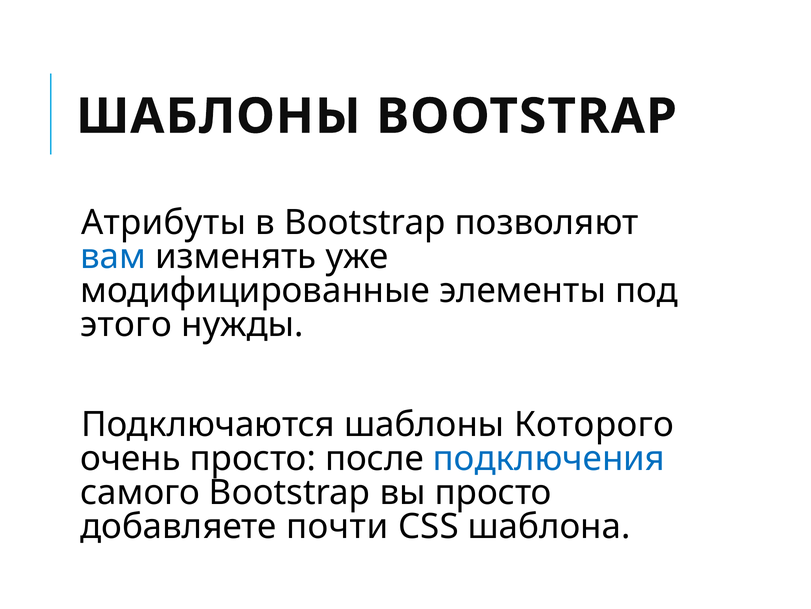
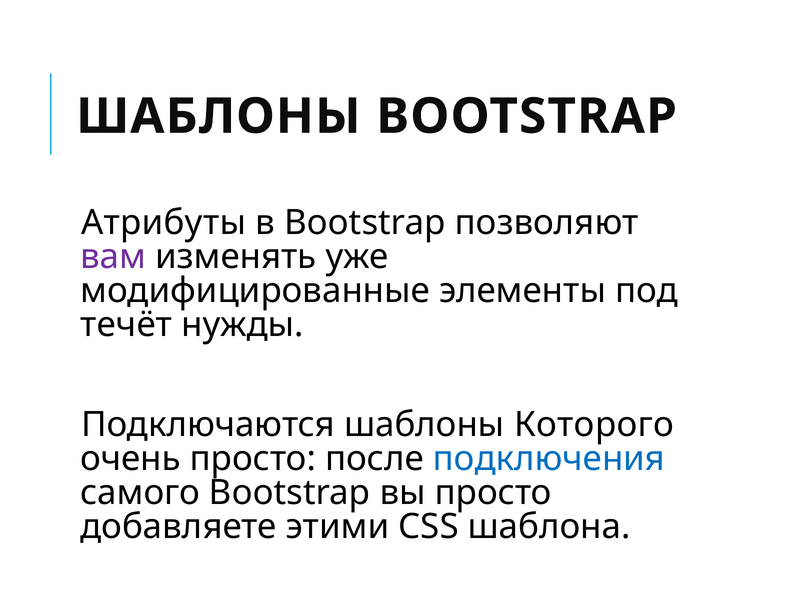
вам colour: blue -> purple
этого: этого -> течёт
почти: почти -> этими
